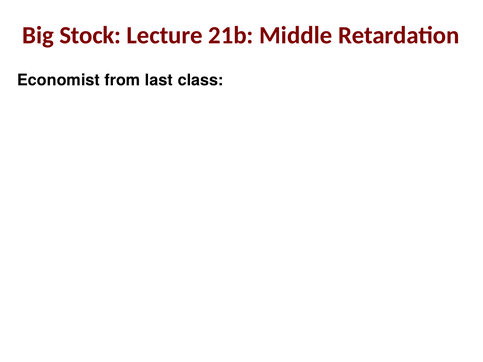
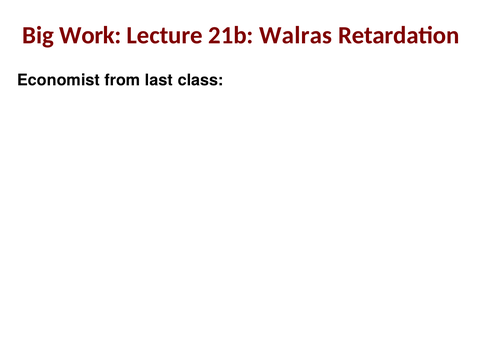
Stock: Stock -> Work
Middle: Middle -> Walras
